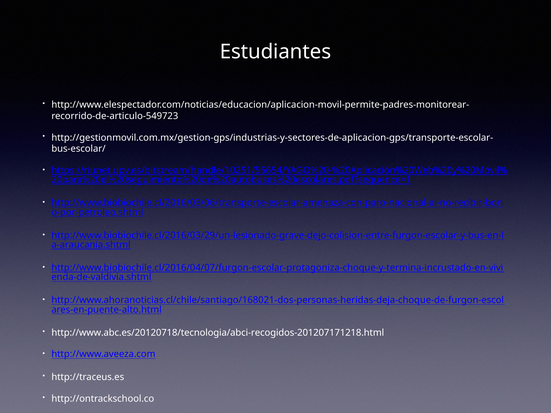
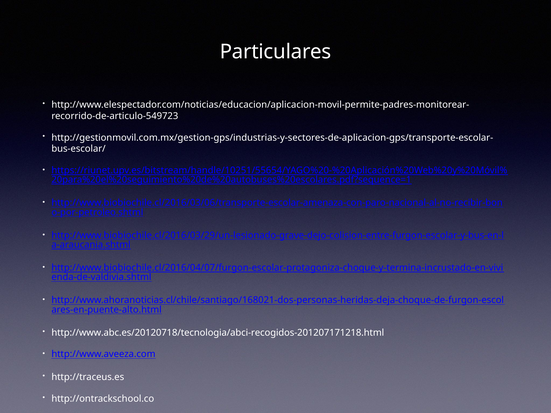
Estudiantes: Estudiantes -> Particulares
